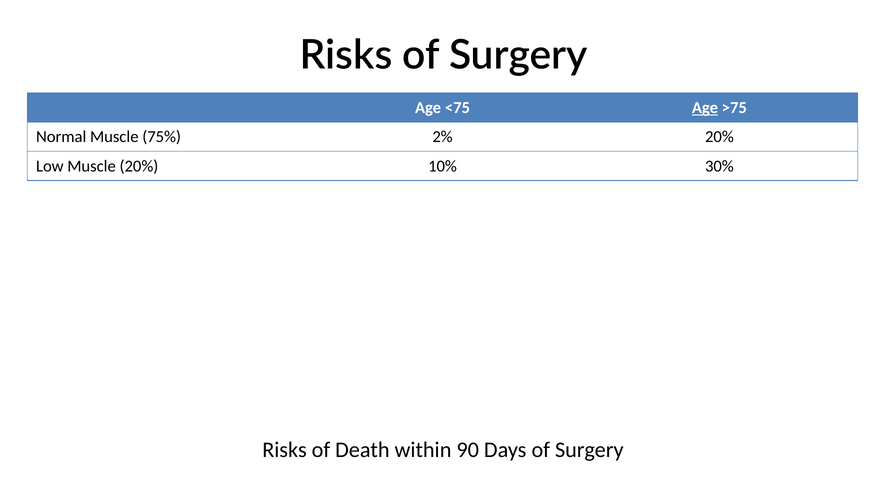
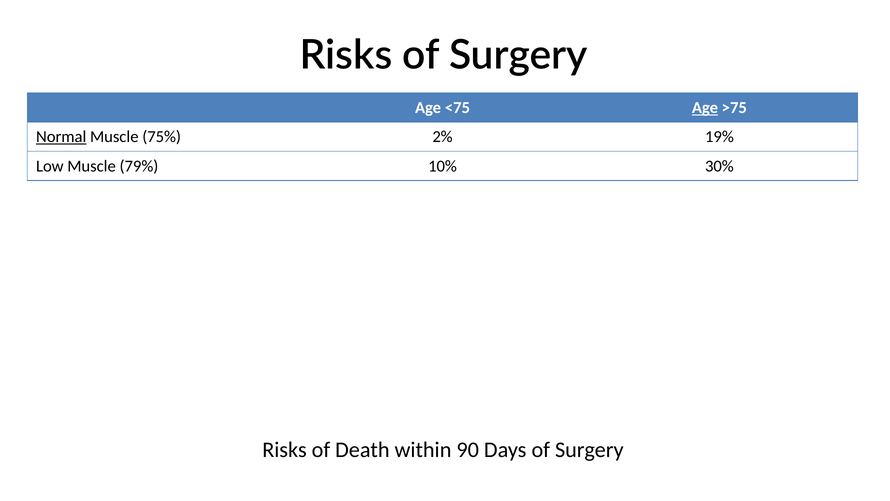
Normal underline: none -> present
2% 20%: 20% -> 19%
Muscle 20%: 20% -> 79%
